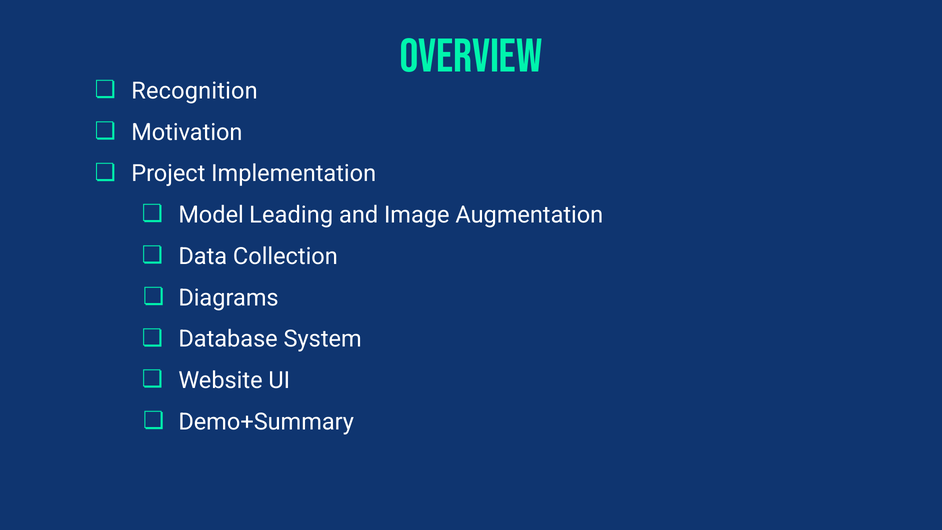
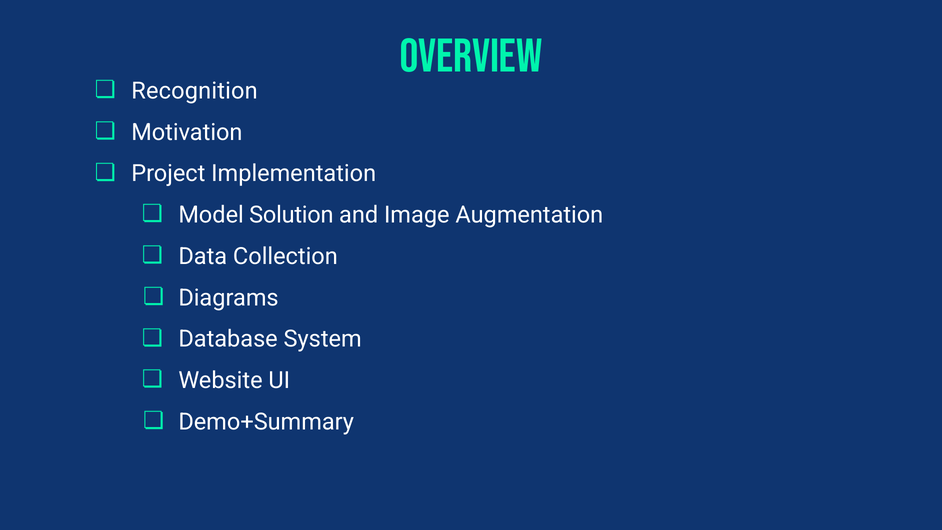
Leading: Leading -> Solution
